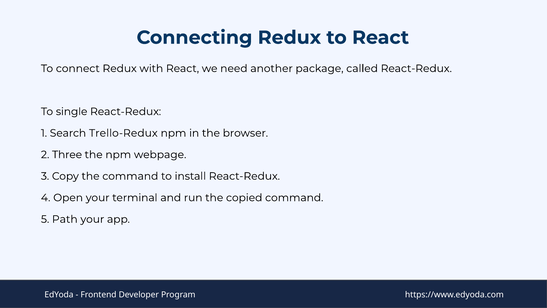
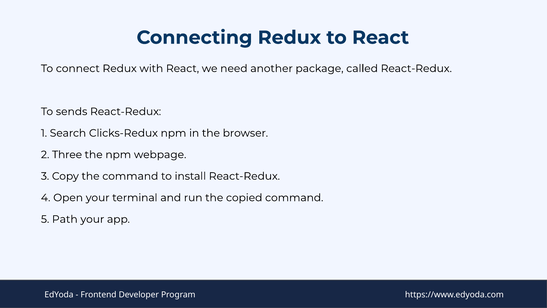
single: single -> sends
Trello-Redux: Trello-Redux -> Clicks-Redux
